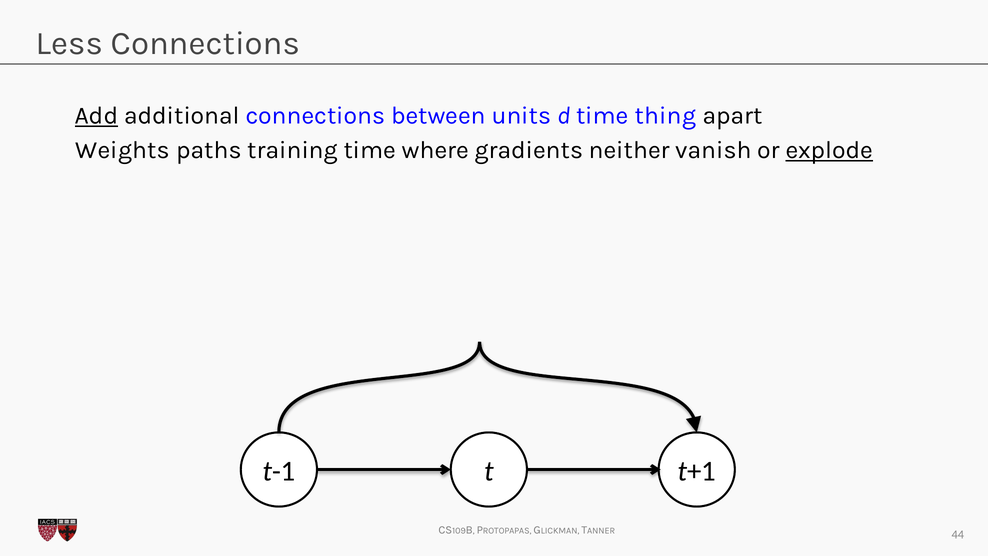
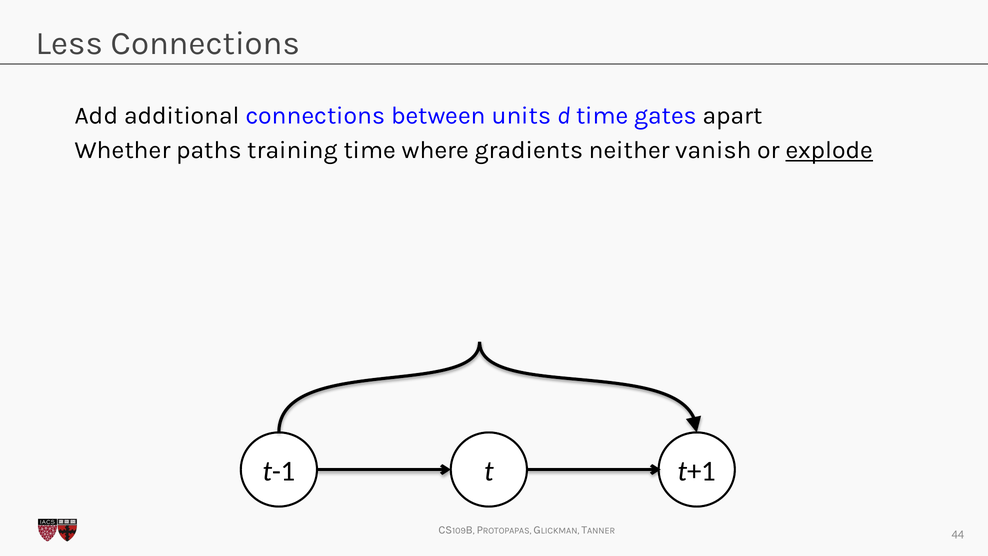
Add underline: present -> none
thing: thing -> gates
Weights: Weights -> Whether
